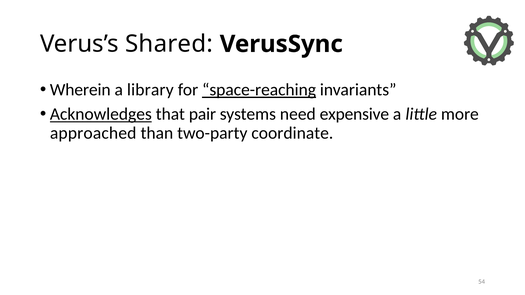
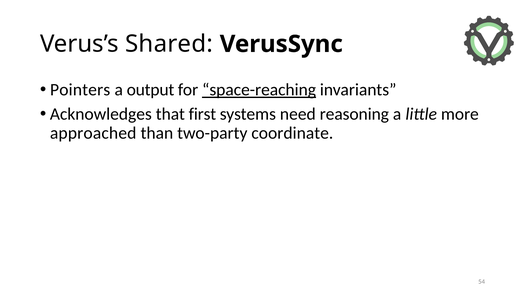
Wherein: Wherein -> Pointers
library: library -> output
Acknowledges underline: present -> none
pair: pair -> first
expensive: expensive -> reasoning
